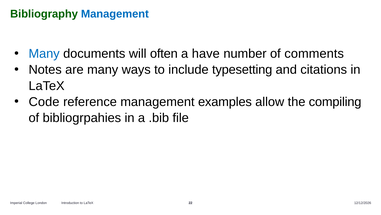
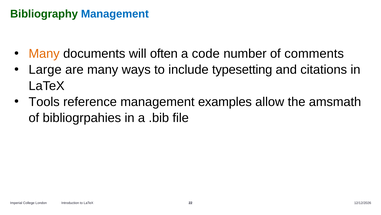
Many at (44, 54) colour: blue -> orange
have: have -> code
Notes: Notes -> Large
Code: Code -> Tools
compiling: compiling -> amsmath
